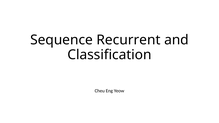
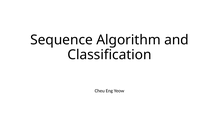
Recurrent: Recurrent -> Algorithm
